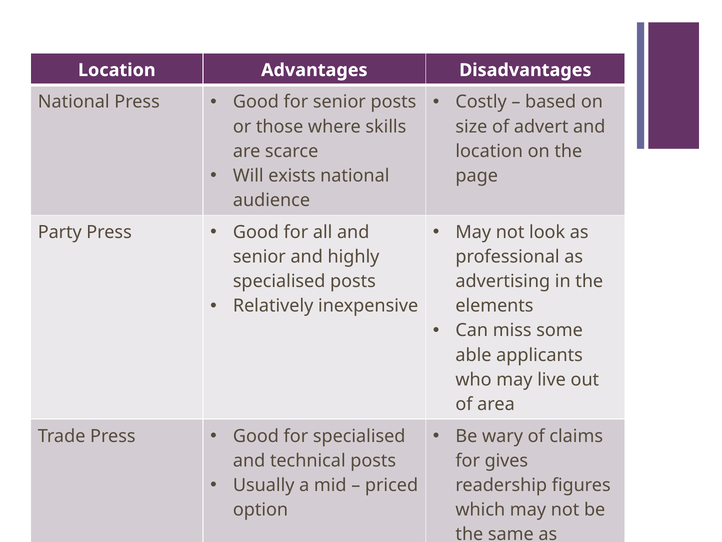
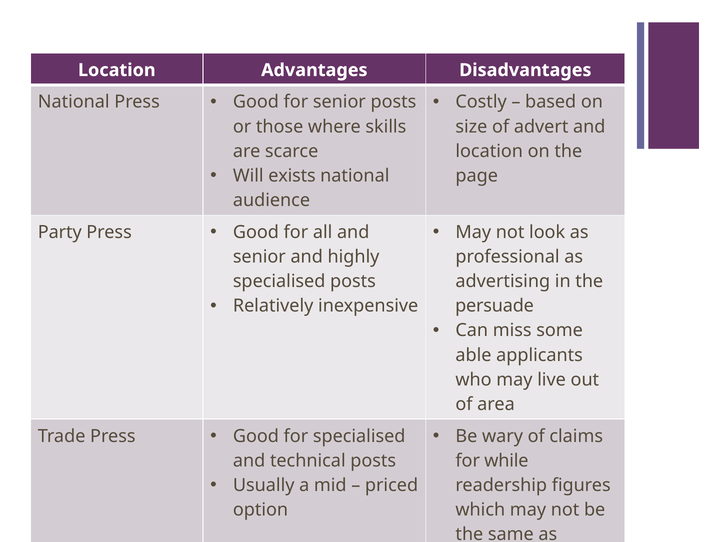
elements: elements -> persuade
gives: gives -> while
